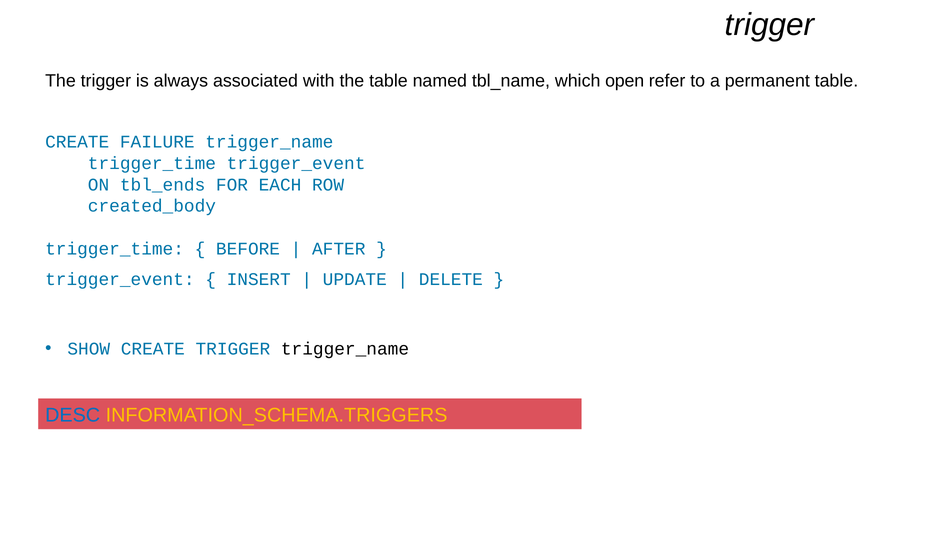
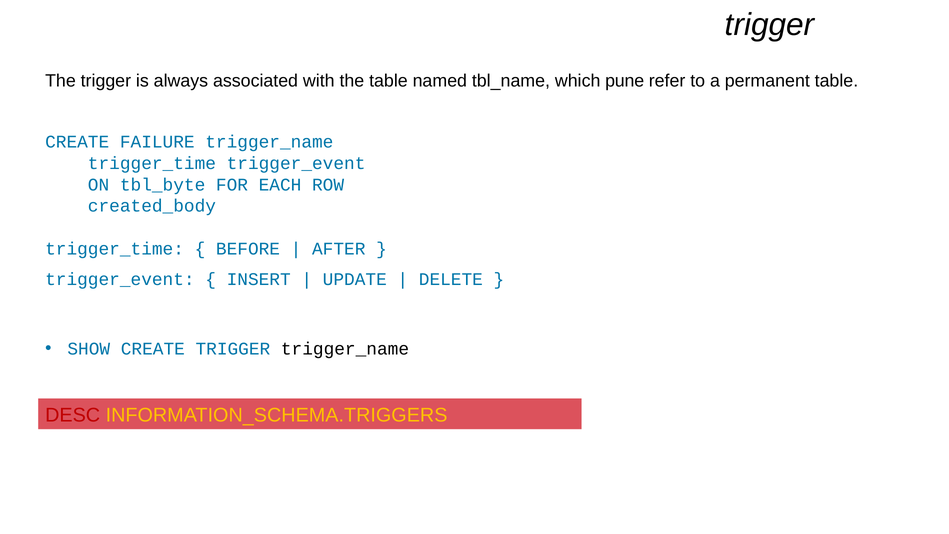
open: open -> pune
tbl_ends: tbl_ends -> tbl_byte
DESC colour: blue -> red
